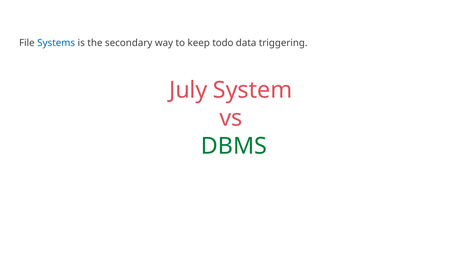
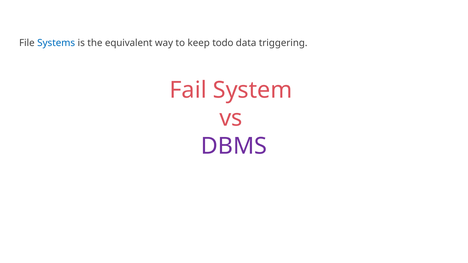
secondary: secondary -> equivalent
July: July -> Fail
DBMS colour: green -> purple
